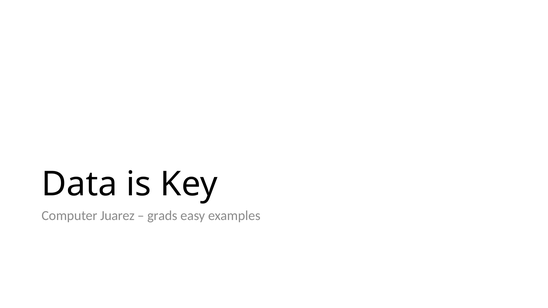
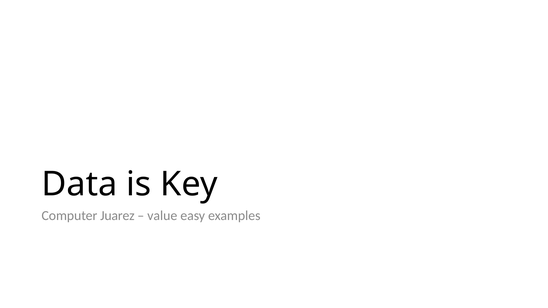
grads: grads -> value
